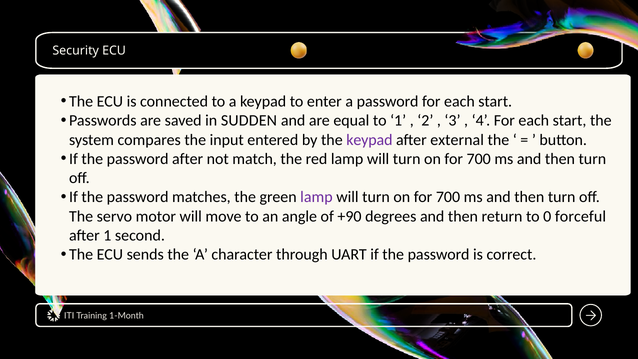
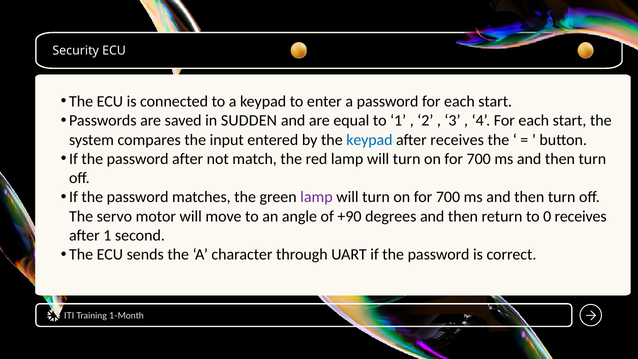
keypad at (369, 140) colour: purple -> blue
after external: external -> receives
0 forceful: forceful -> receives
